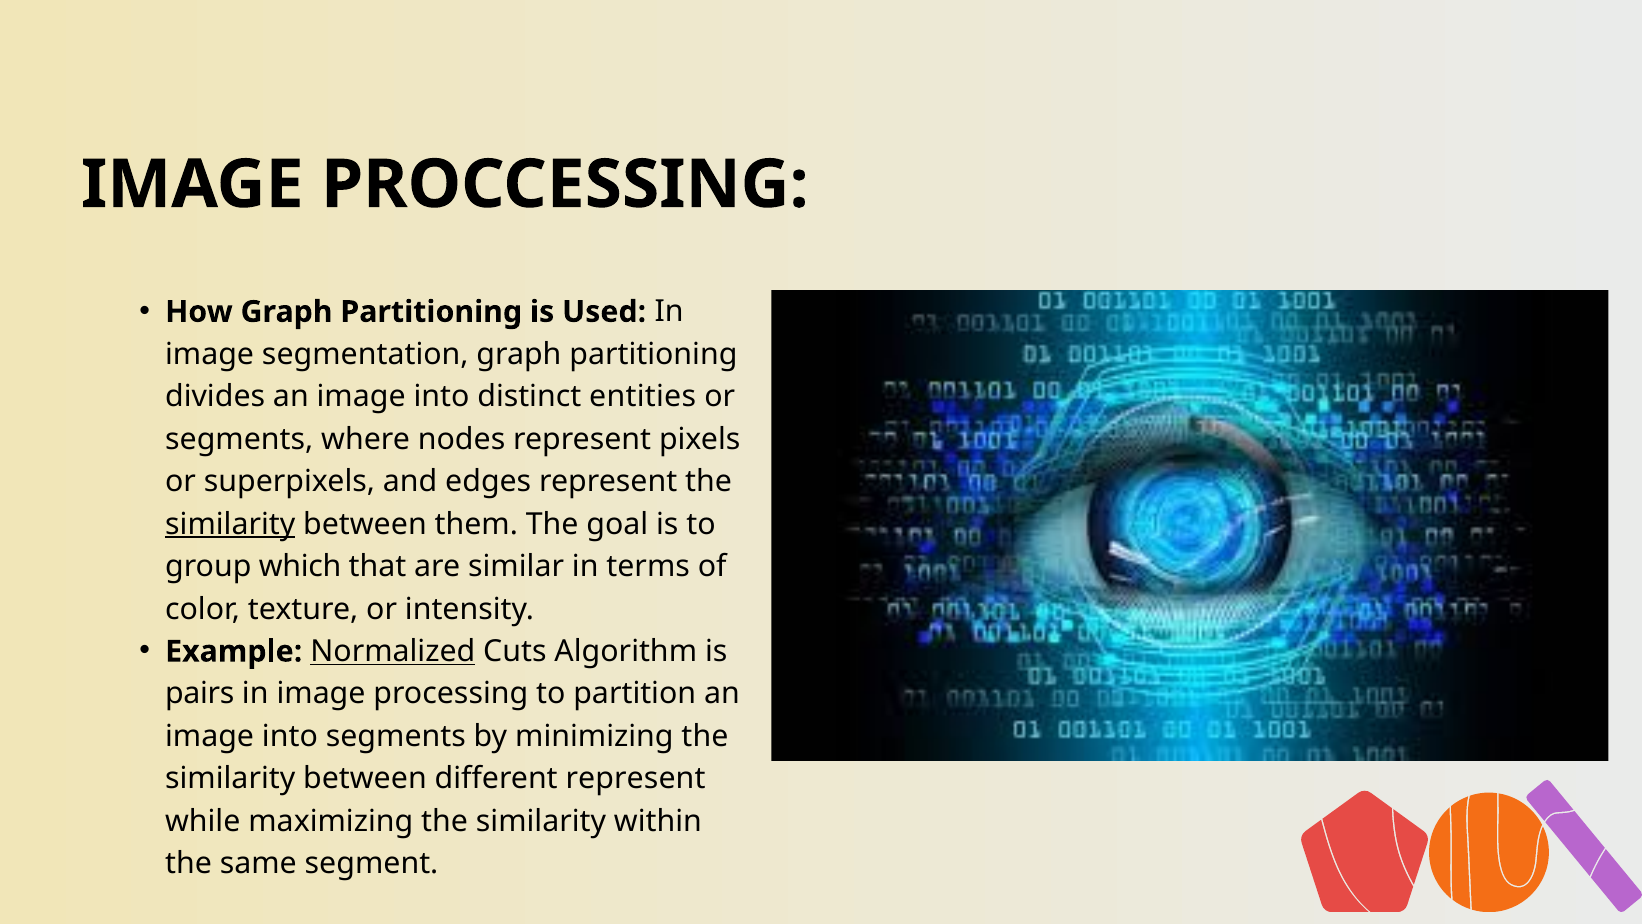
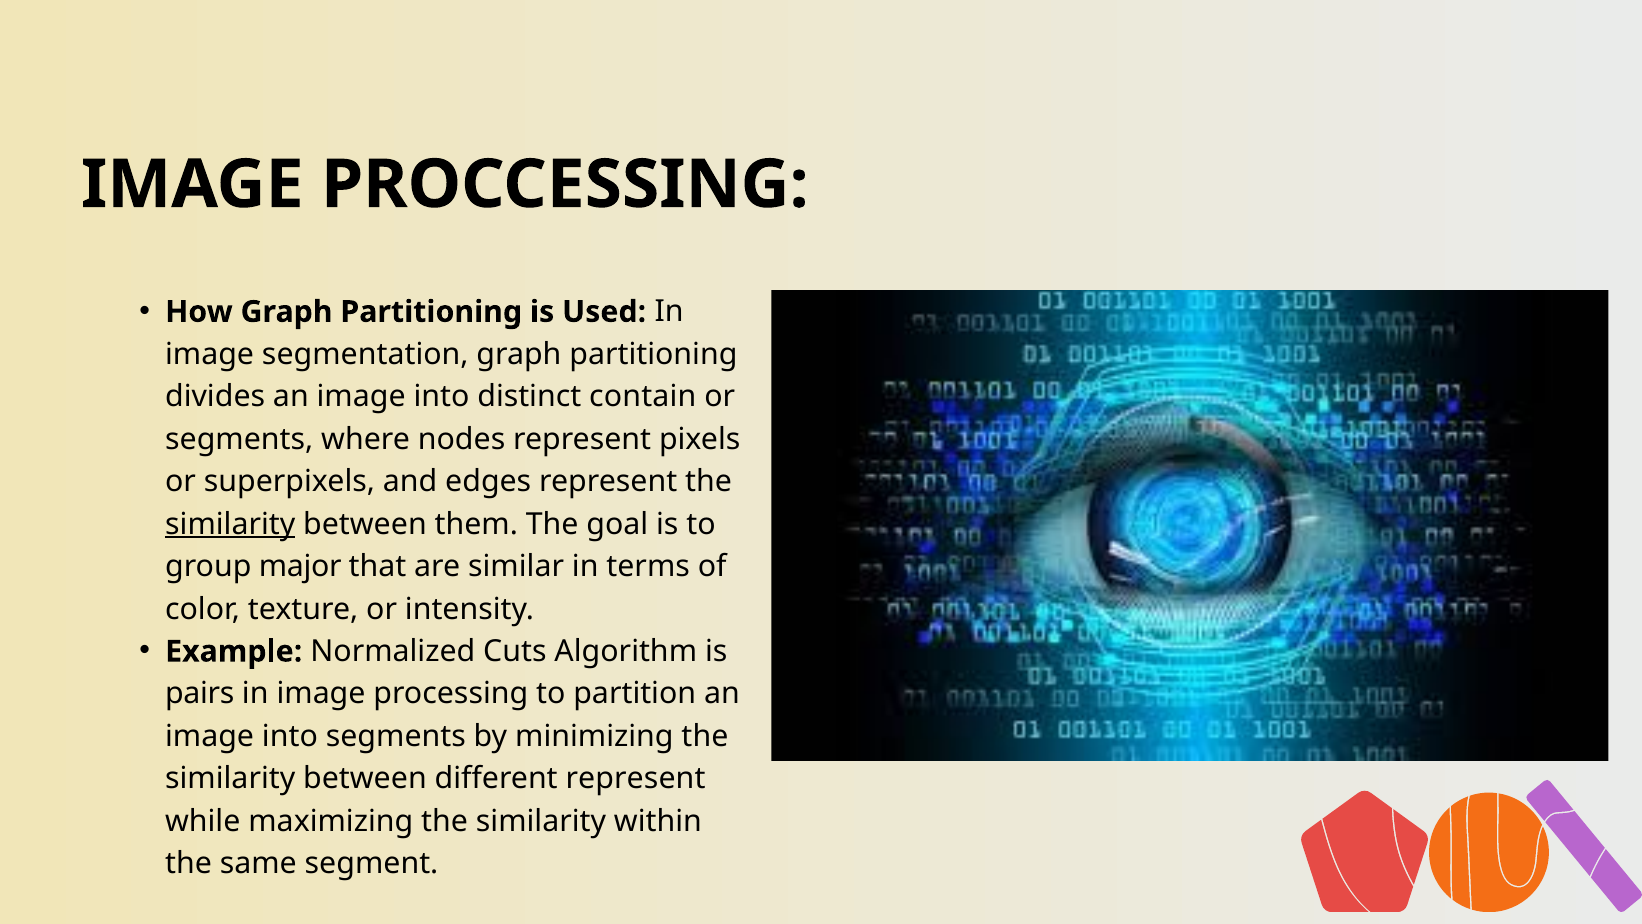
entities: entities -> contain
which: which -> major
Normalized underline: present -> none
